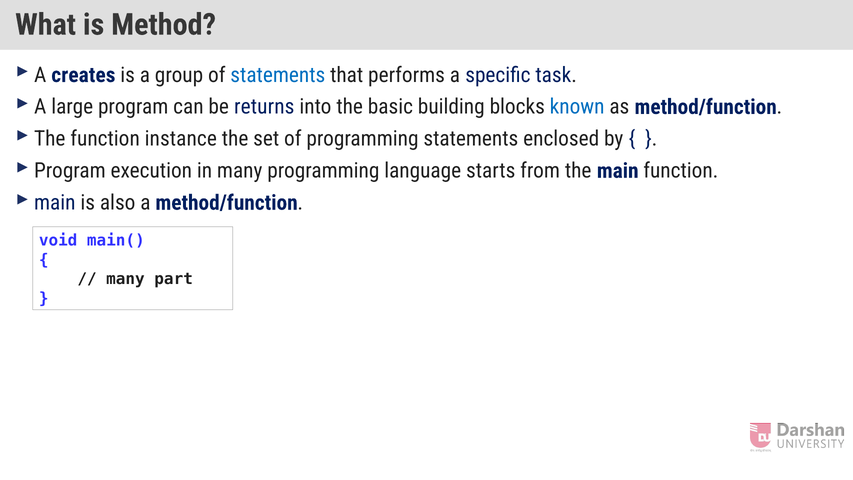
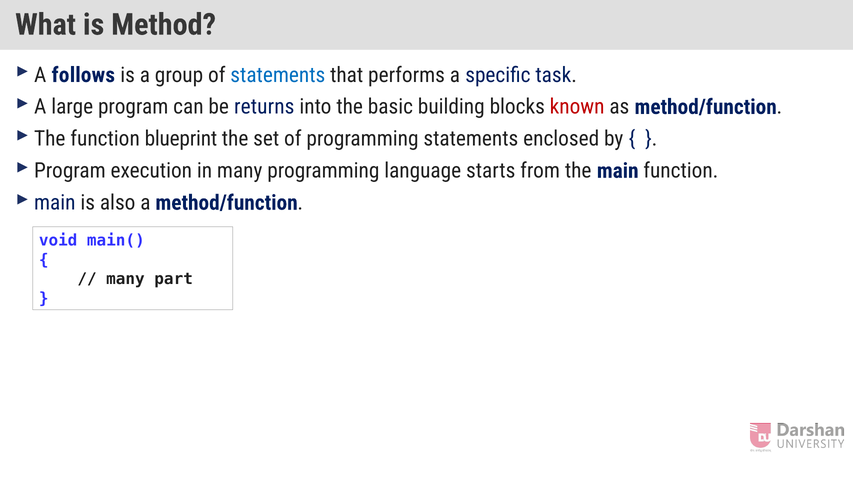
creates: creates -> follows
known colour: blue -> red
instance: instance -> blueprint
